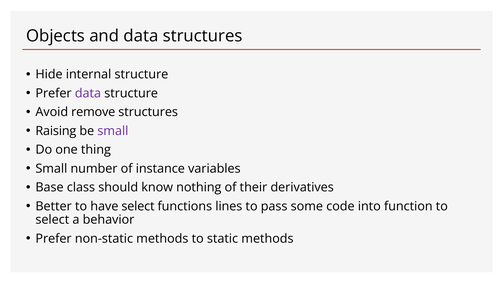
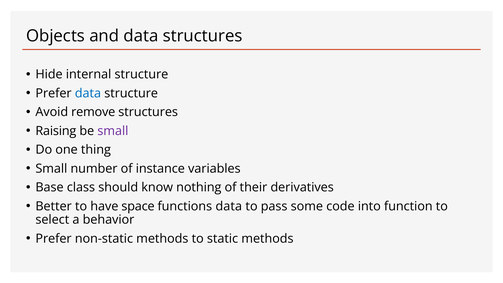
data at (88, 93) colour: purple -> blue
have select: select -> space
functions lines: lines -> data
